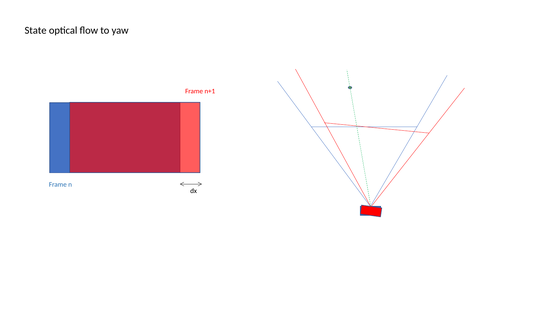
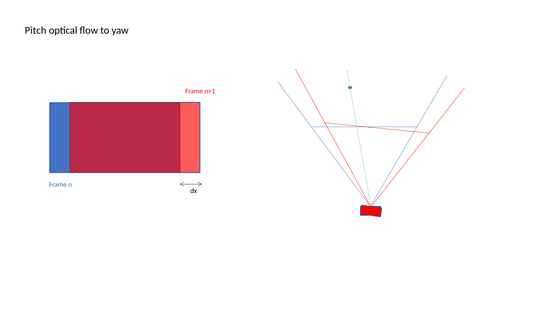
State: State -> Pitch
